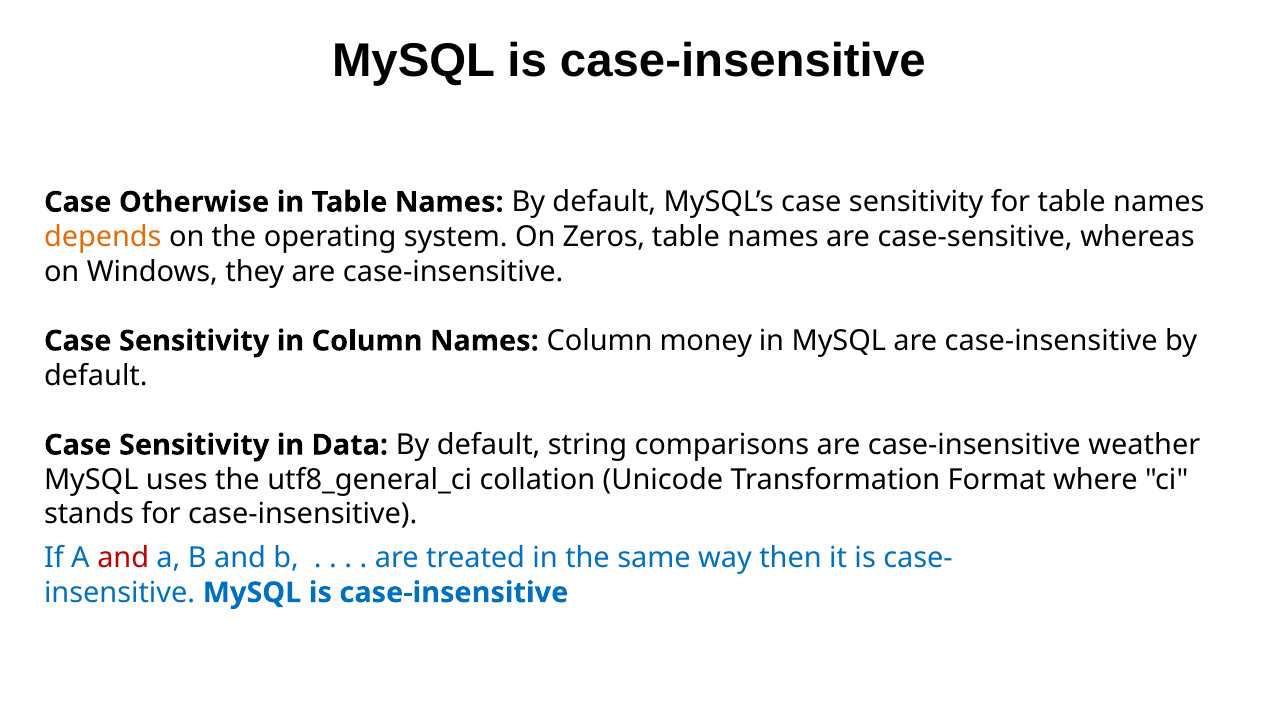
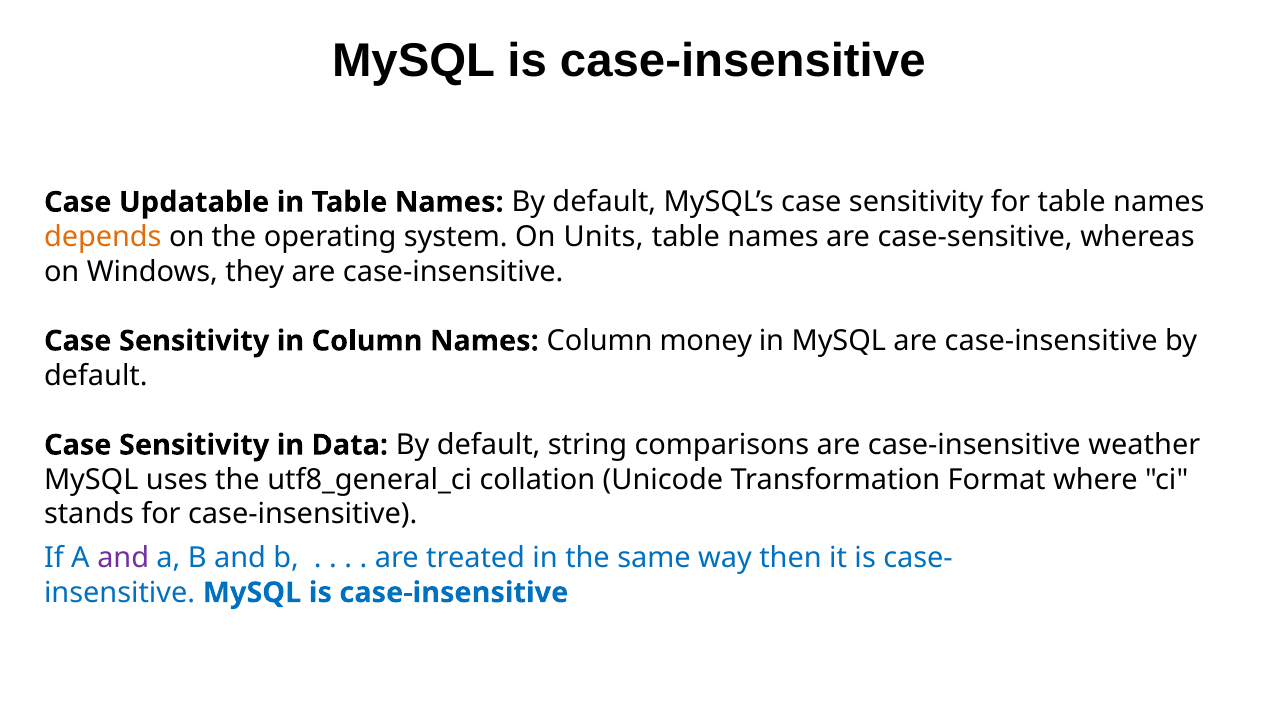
Otherwise: Otherwise -> Updatable
Zeros: Zeros -> Units
and at (123, 558) colour: red -> purple
